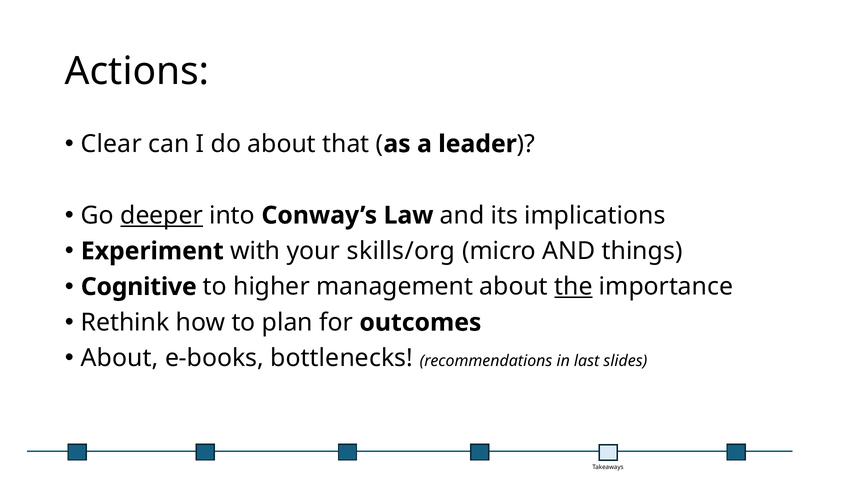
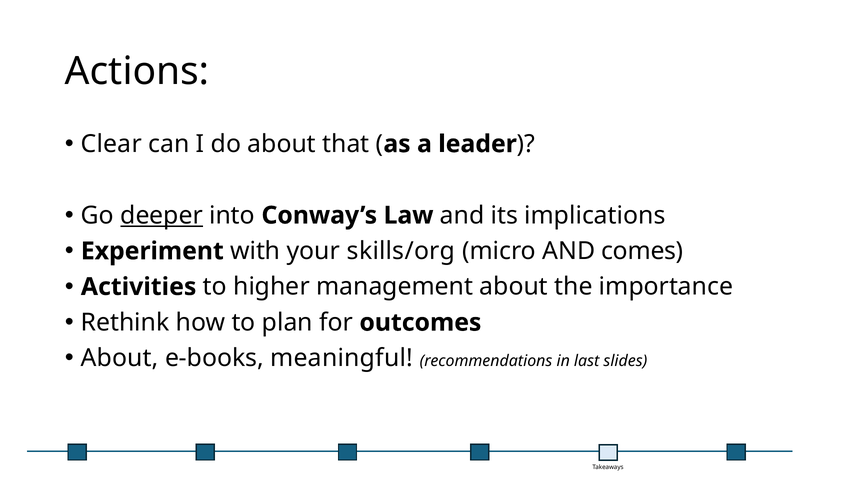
things: things -> comes
Cognitive: Cognitive -> Activities
the underline: present -> none
bottlenecks: bottlenecks -> meaningful
